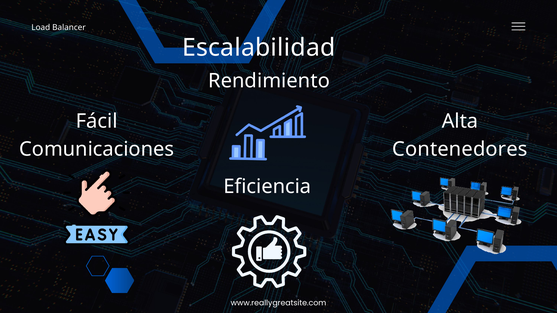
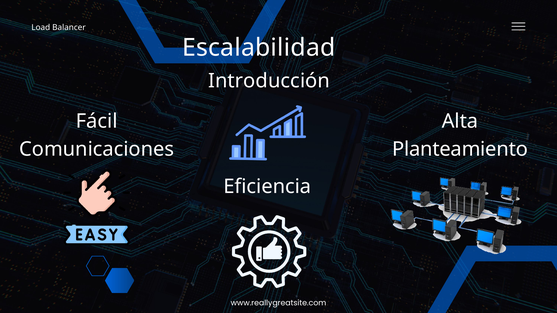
Rendimiento: Rendimiento -> Introducción
Contenedores: Contenedores -> Planteamiento
